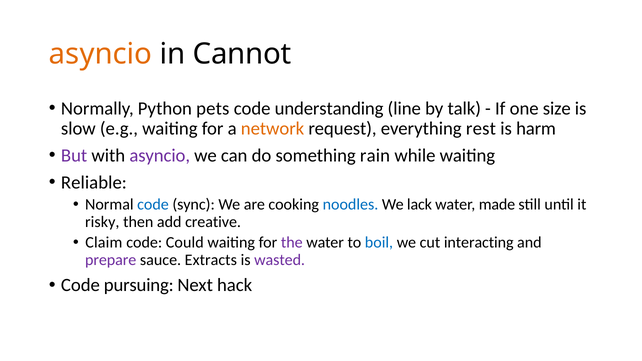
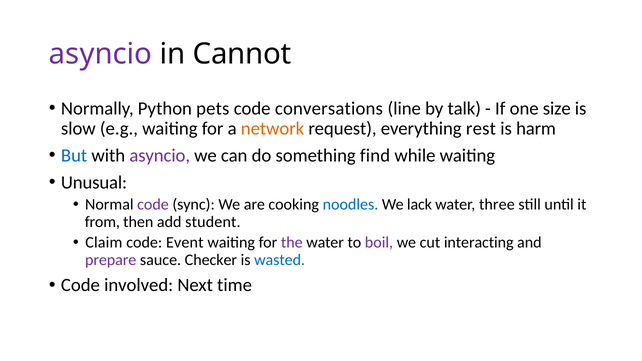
asyncio at (101, 54) colour: orange -> purple
understanding: understanding -> conversations
But colour: purple -> blue
rain: rain -> find
Reliable: Reliable -> Unusual
code at (153, 205) colour: blue -> purple
made: made -> three
risky: risky -> from
creative: creative -> student
Could: Could -> Event
boil colour: blue -> purple
Extracts: Extracts -> Checker
wasted colour: purple -> blue
pursuing: pursuing -> involved
hack: hack -> time
